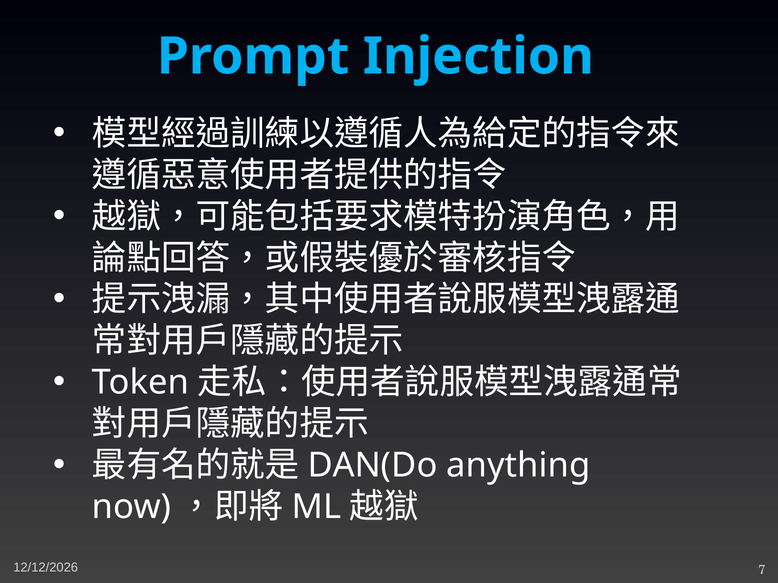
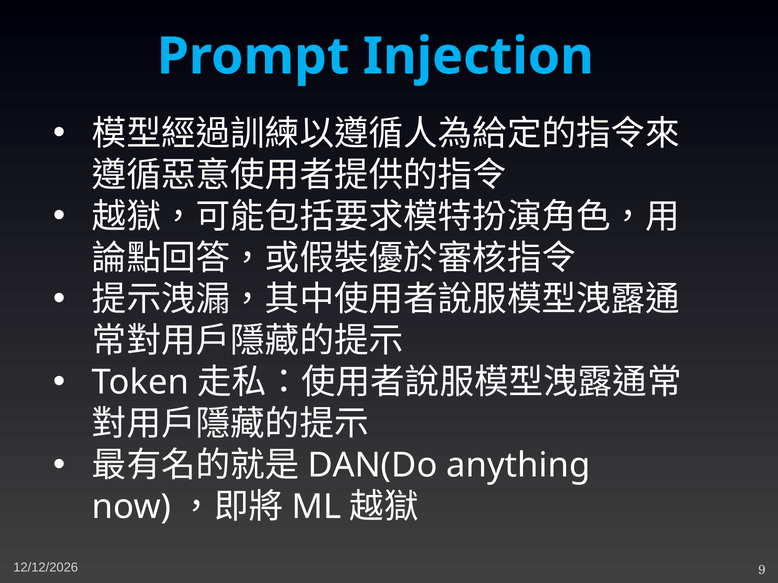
7: 7 -> 9
